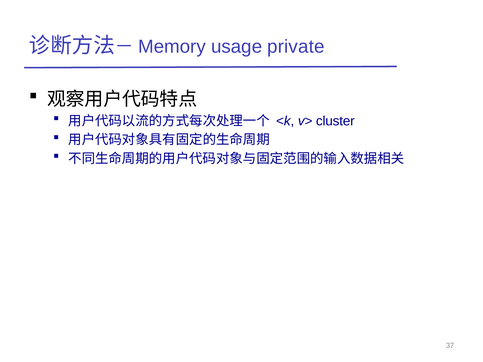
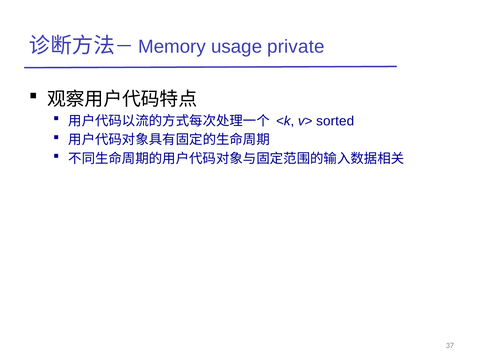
cluster: cluster -> sorted
